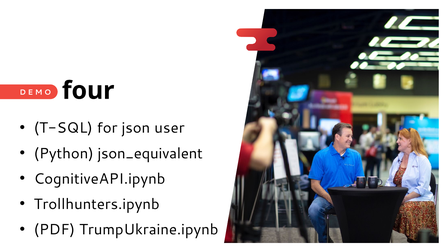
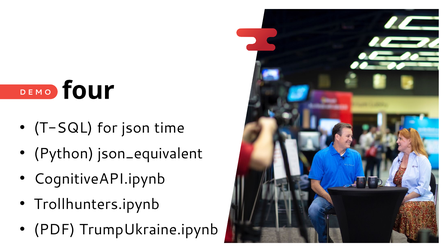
user: user -> time
